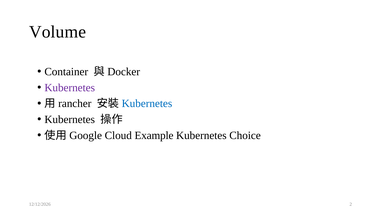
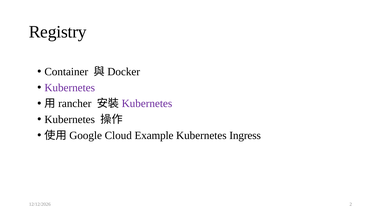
Volume: Volume -> Registry
Kubernetes at (147, 104) colour: blue -> purple
Choice: Choice -> Ingress
